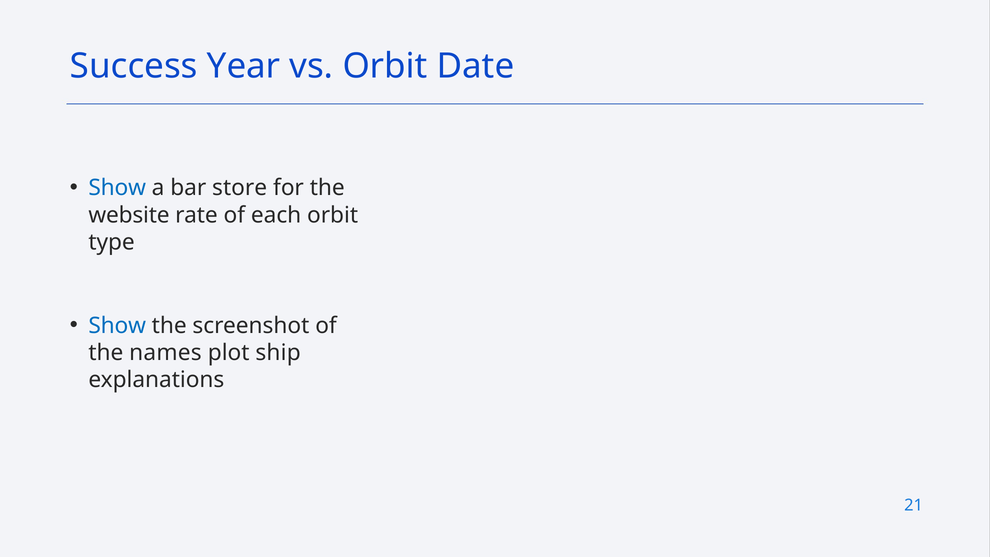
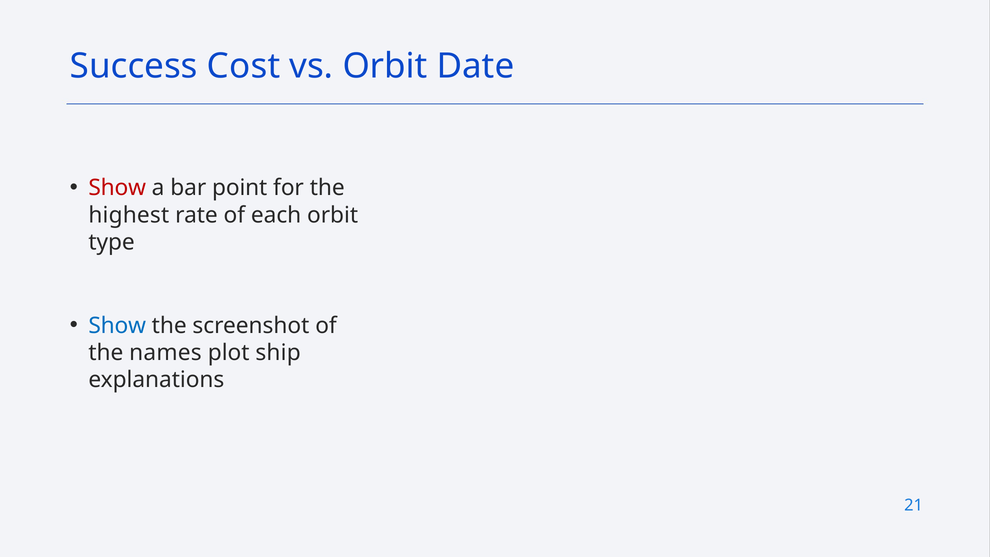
Year: Year -> Cost
Show at (117, 188) colour: blue -> red
store: store -> point
website: website -> highest
